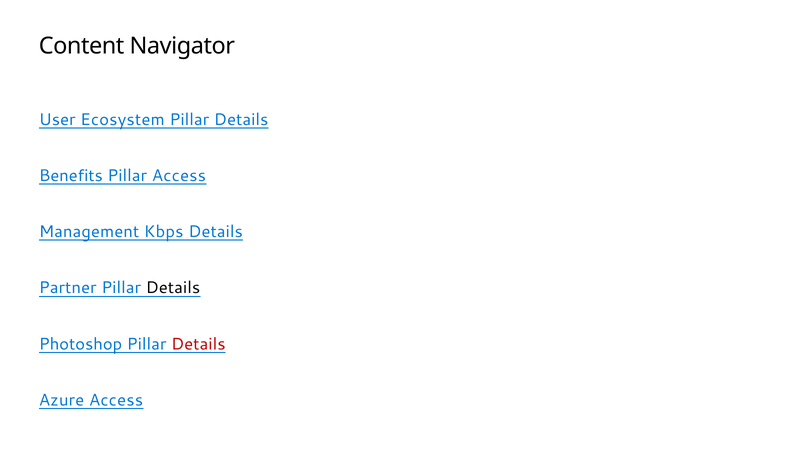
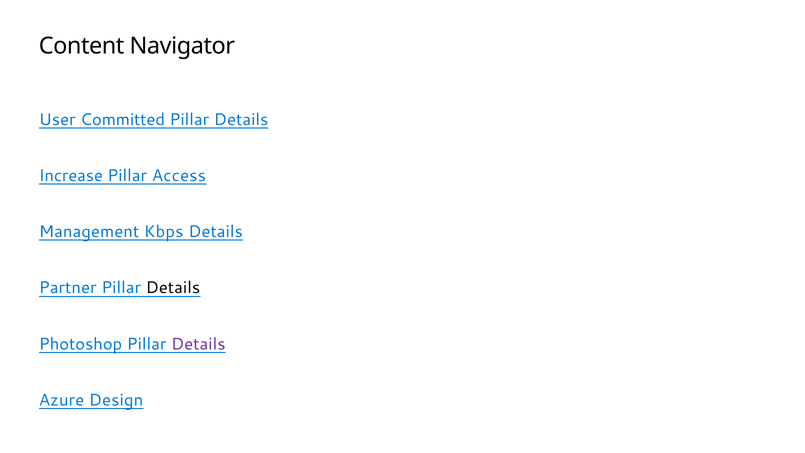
Ecosystem: Ecosystem -> Committed
Benefits: Benefits -> Increase
Details at (198, 344) colour: red -> purple
Azure Access: Access -> Design
